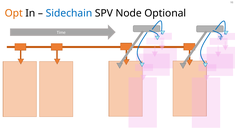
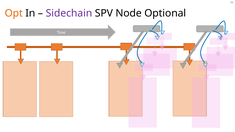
Sidechain colour: blue -> purple
